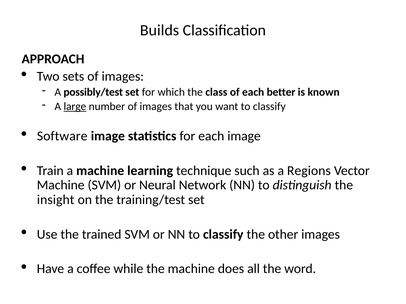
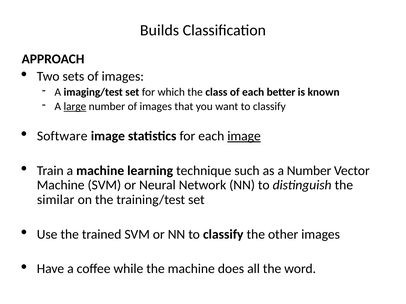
possibly/test: possibly/test -> imaging/test
image at (244, 136) underline: none -> present
a Regions: Regions -> Number
insight: insight -> similar
